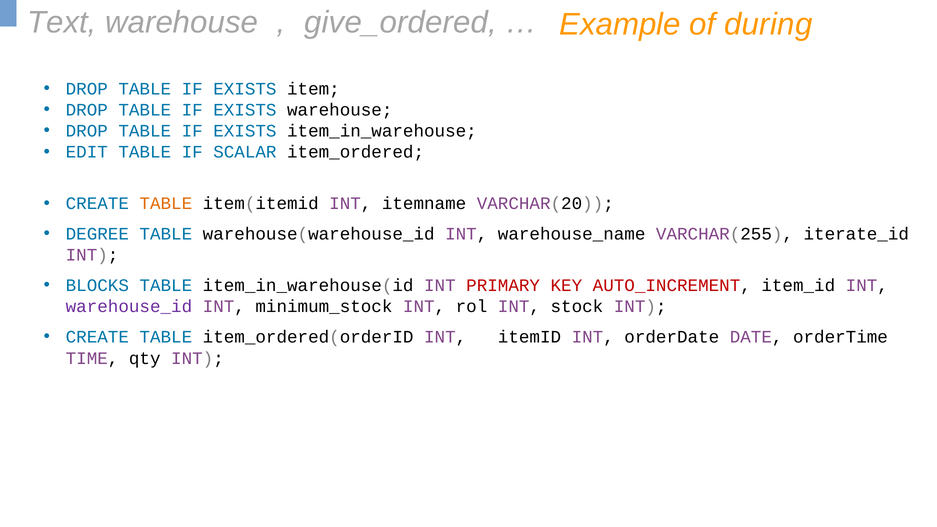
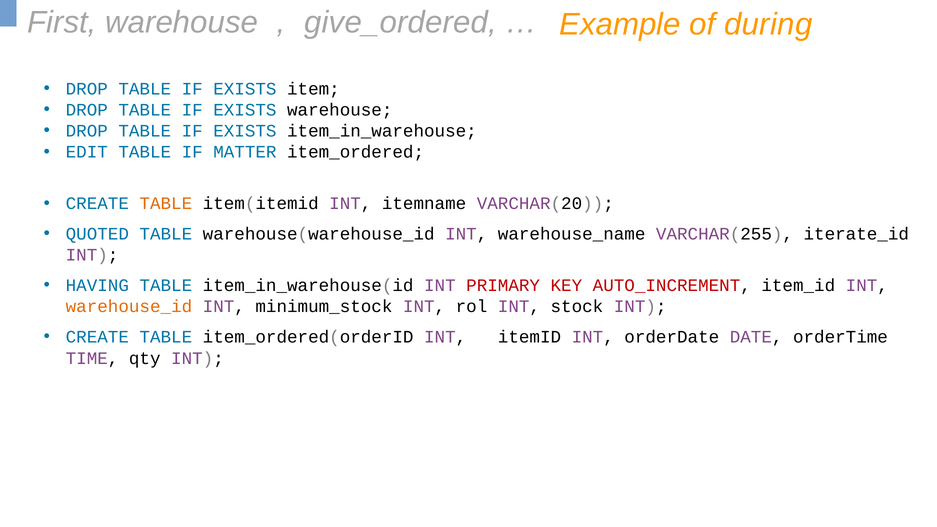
Text: Text -> First
SCALAR: SCALAR -> MATTER
DEGREE: DEGREE -> QUOTED
BLOCKS: BLOCKS -> HAVING
warehouse_id colour: purple -> orange
